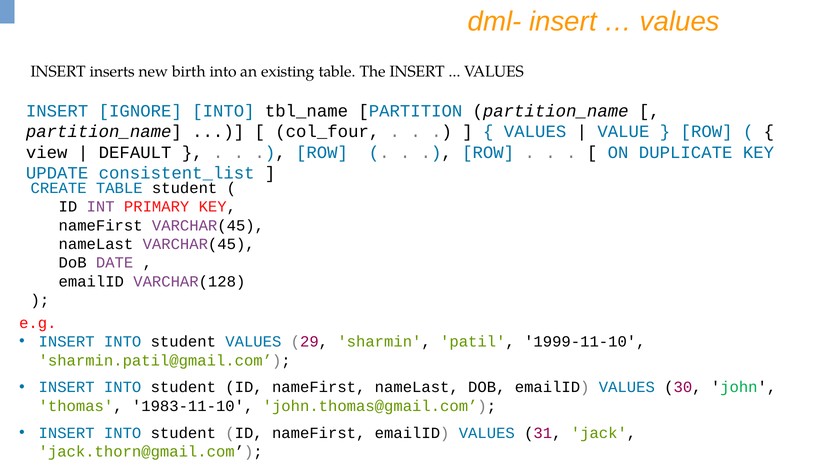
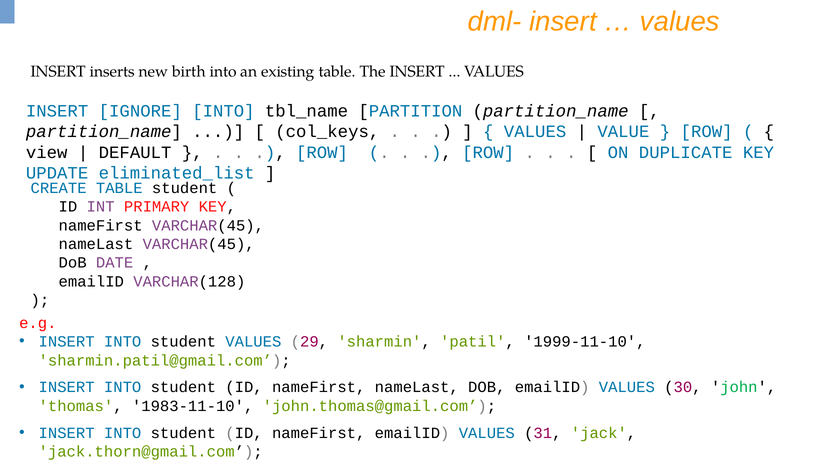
col_four: col_four -> col_keys
consistent_list: consistent_list -> eliminated_list
